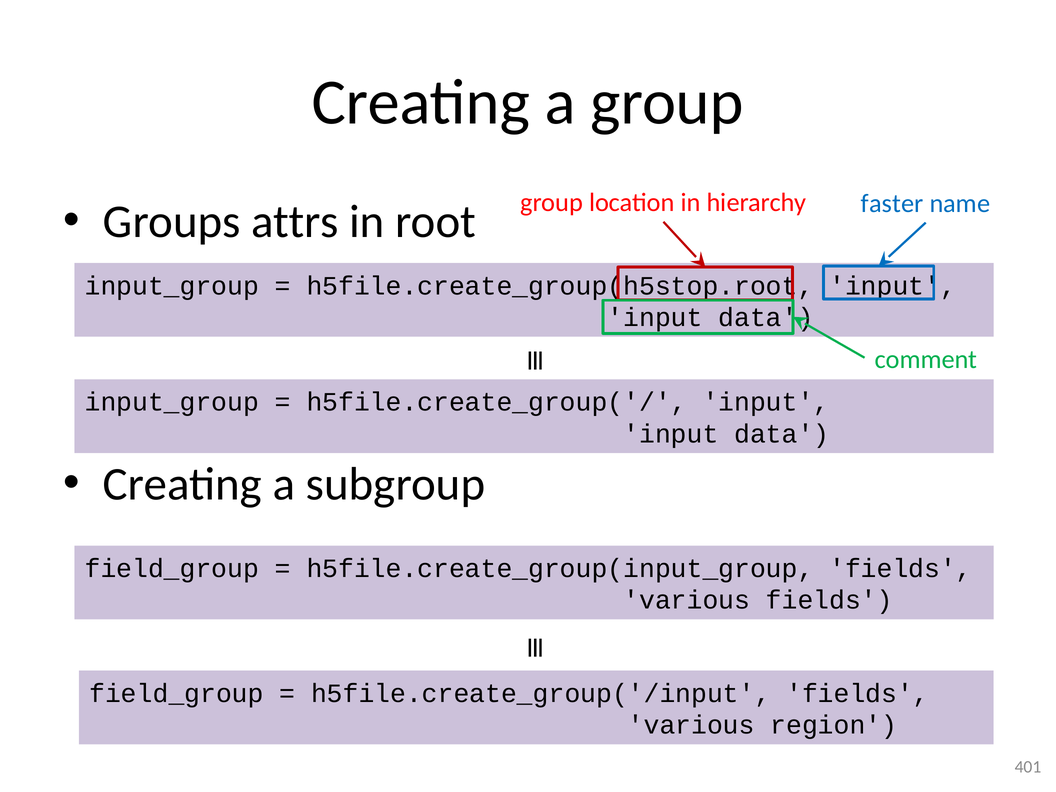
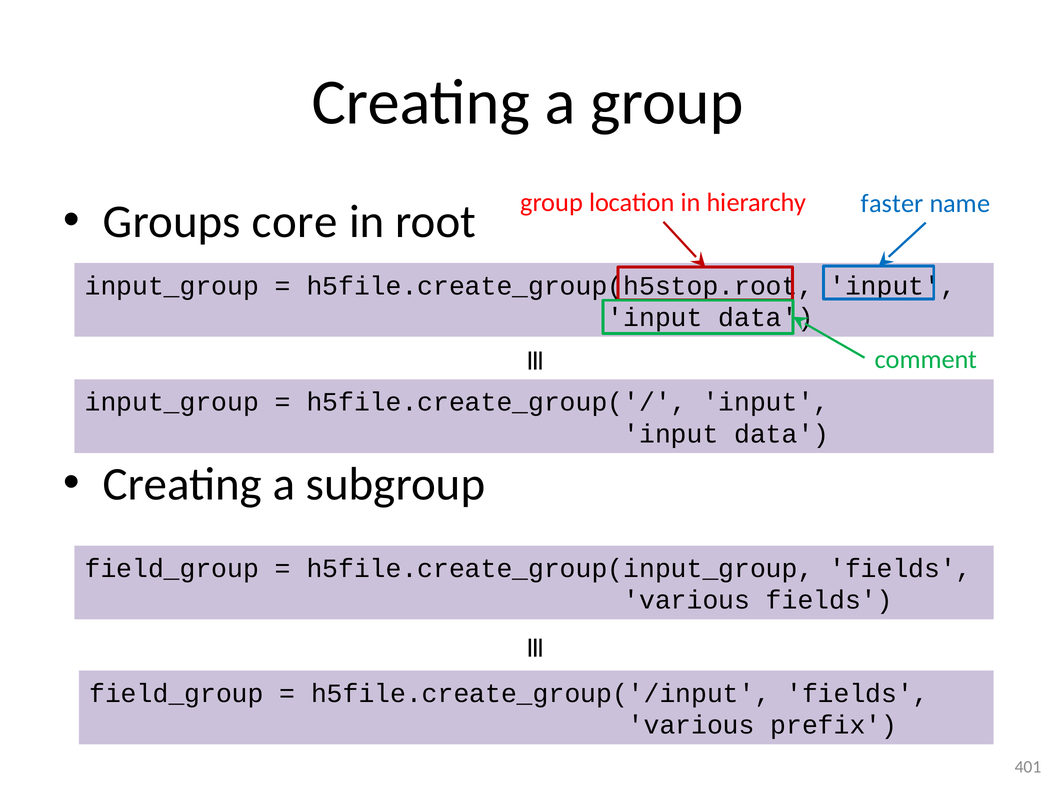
attrs: attrs -> core
region: region -> prefix
